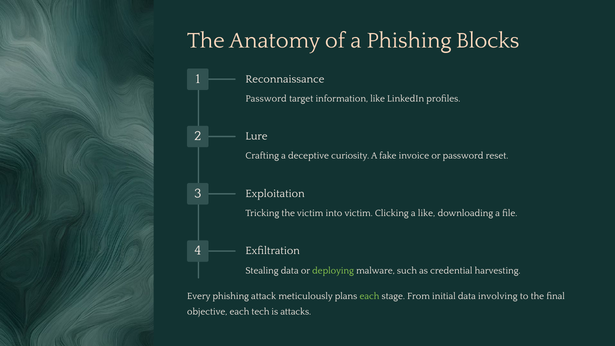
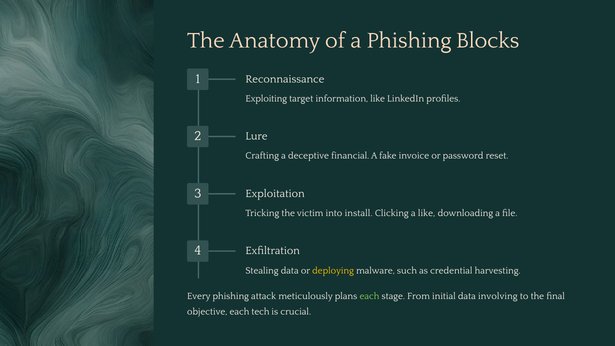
Password at (266, 99): Password -> Exploiting
curiosity: curiosity -> financial
into victim: victim -> install
deploying colour: light green -> yellow
attacks: attacks -> crucial
